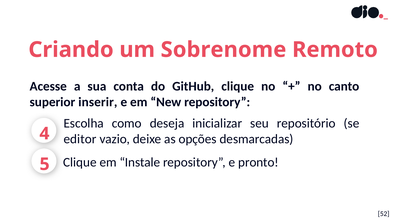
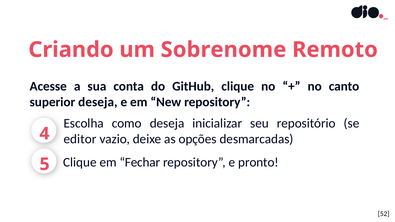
superior inserir: inserir -> deseja
Instale: Instale -> Fechar
